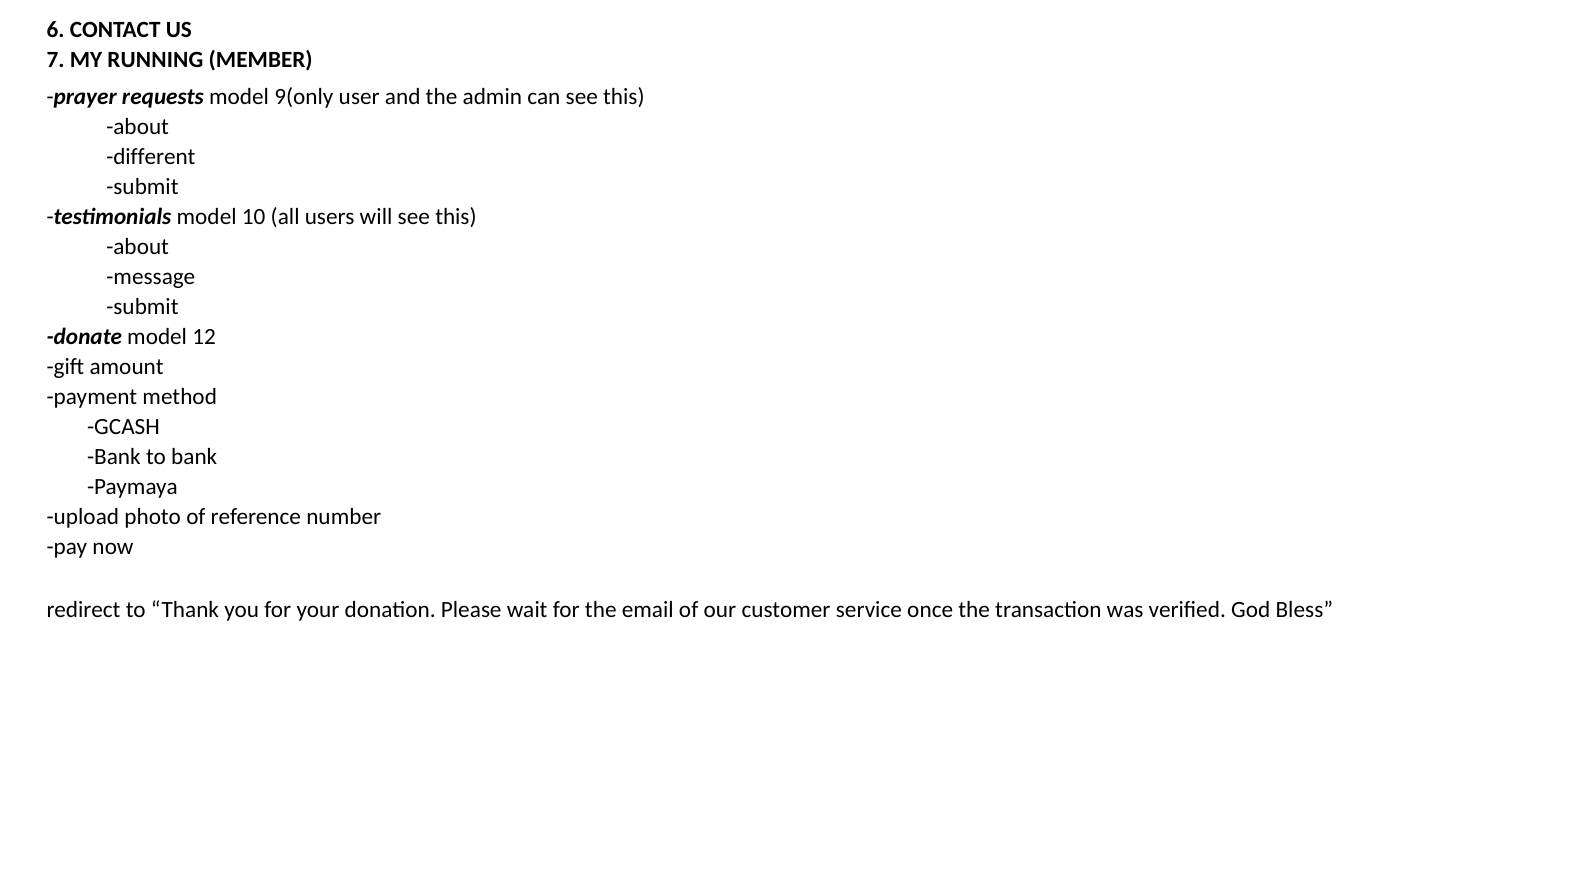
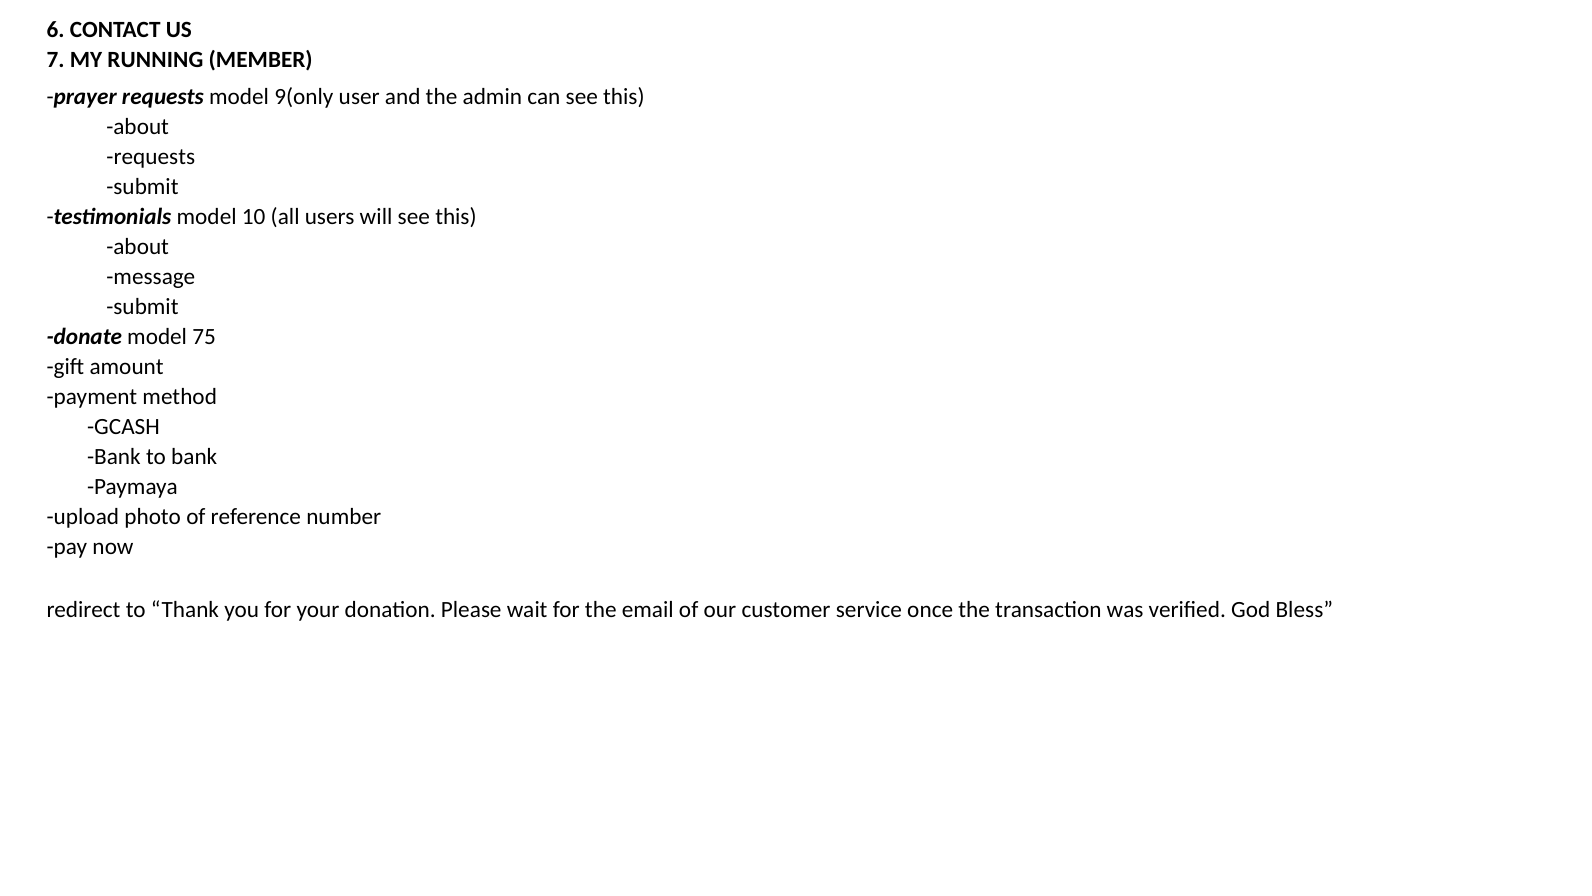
different at (151, 157): different -> requests
12: 12 -> 75
